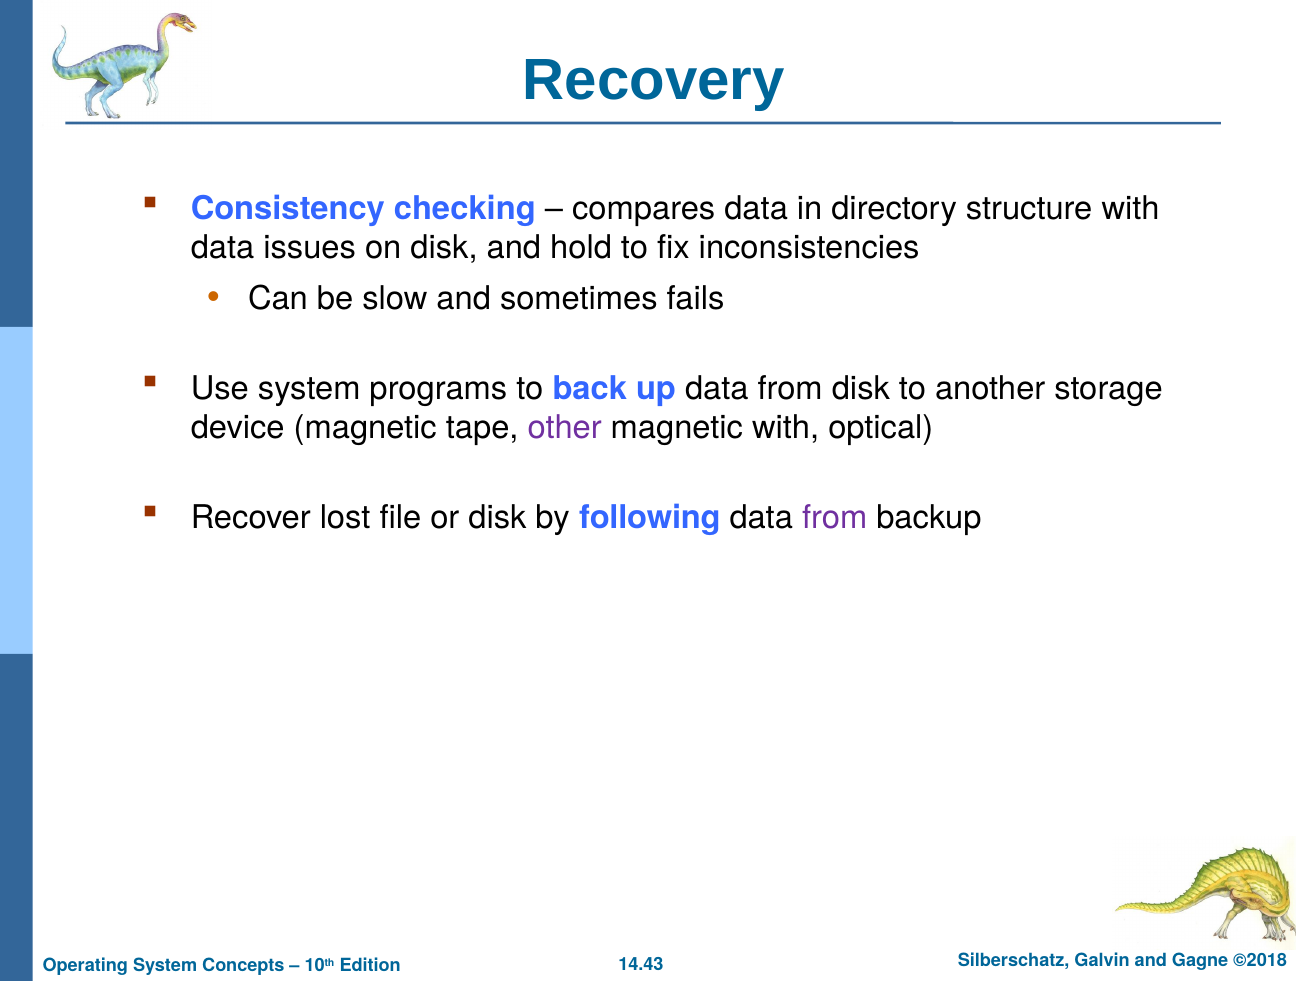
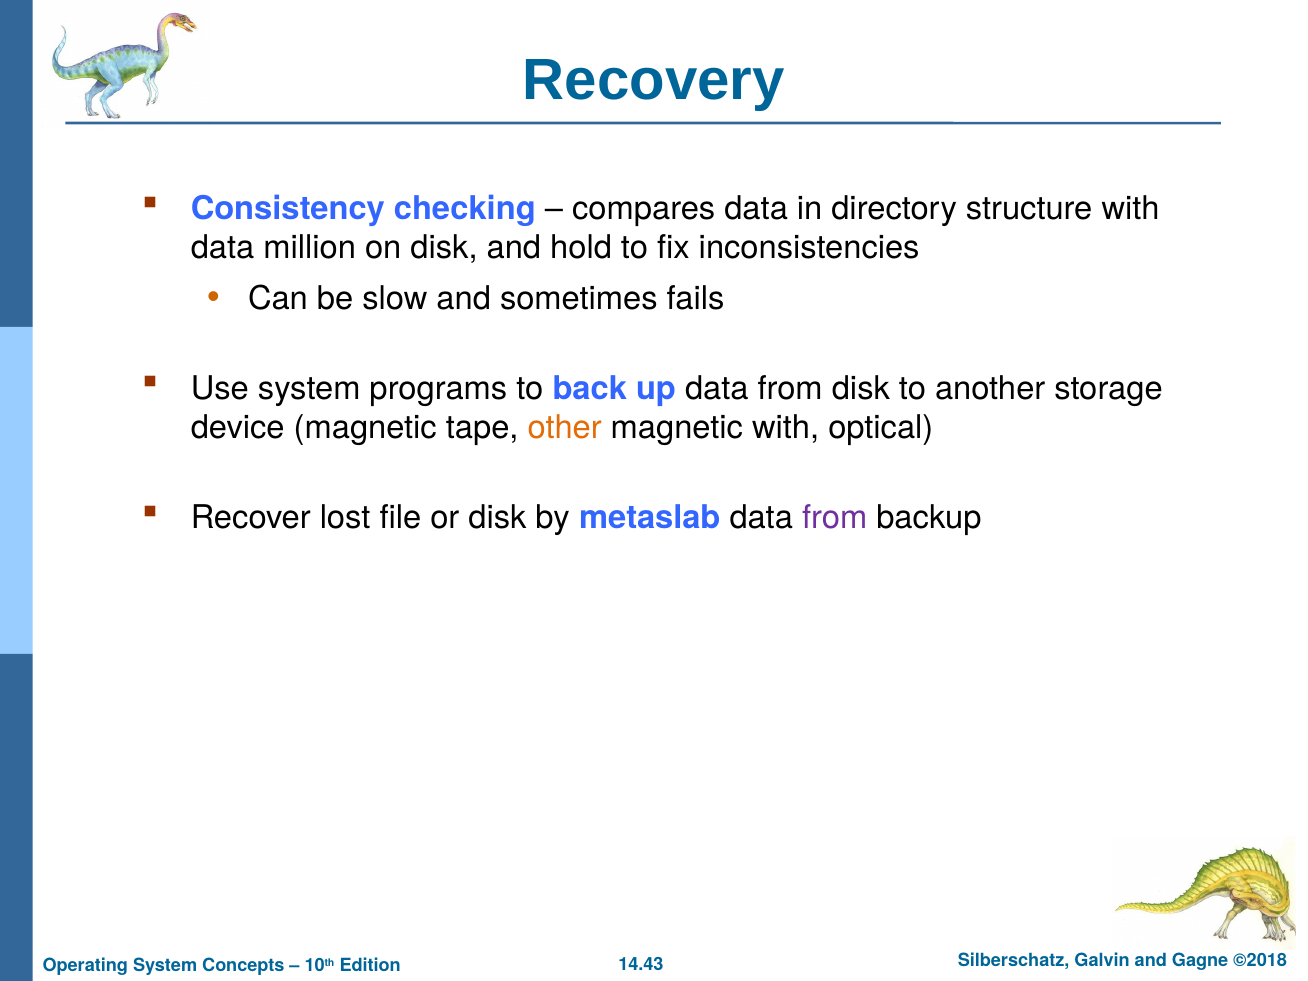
issues: issues -> million
other colour: purple -> orange
following: following -> metaslab
